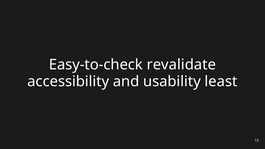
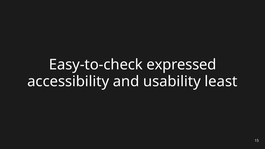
revalidate: revalidate -> expressed
